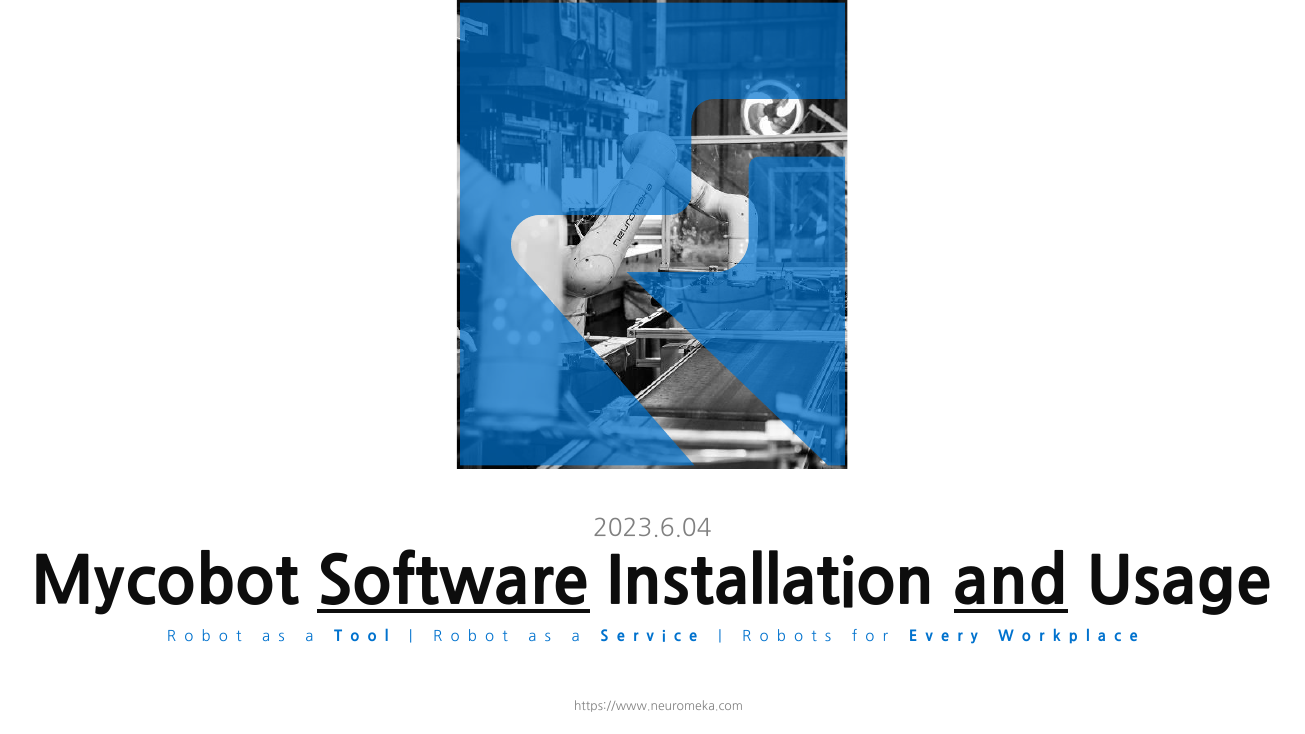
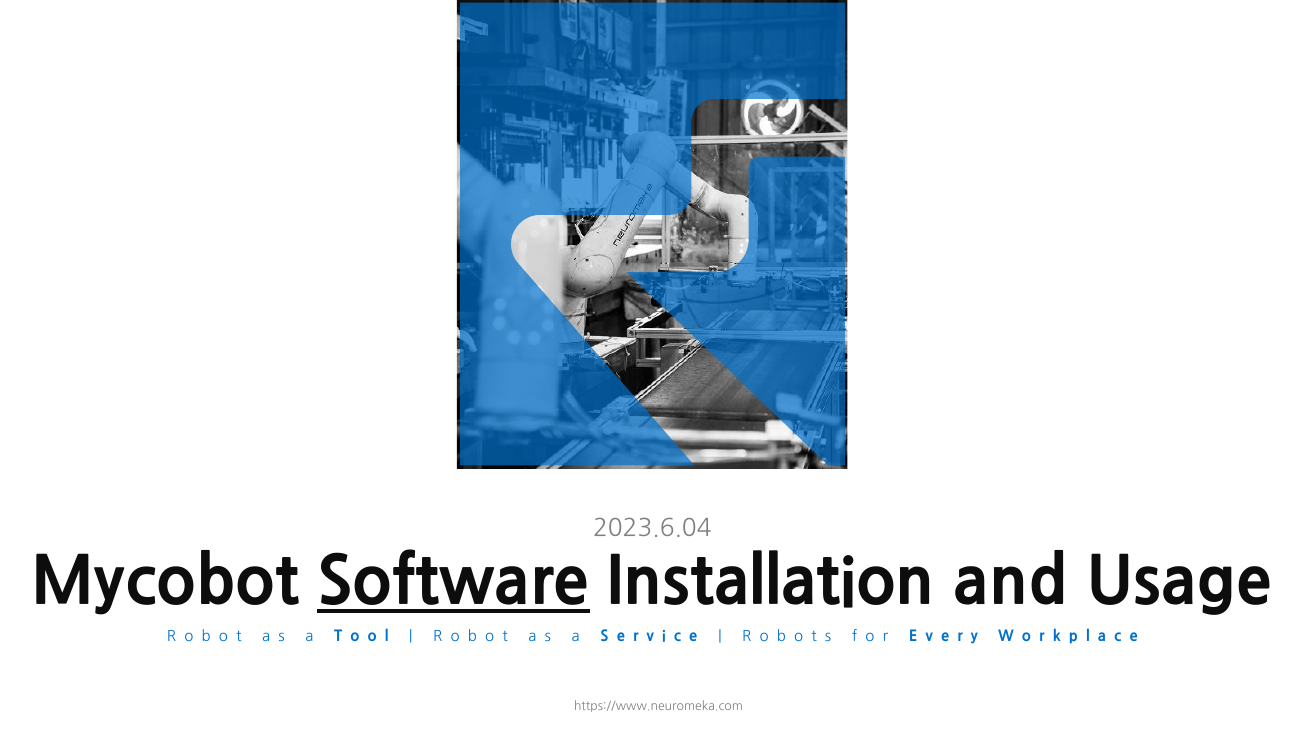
and underline: present -> none
